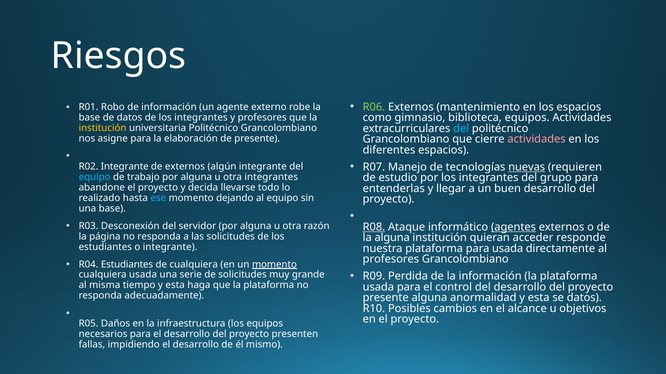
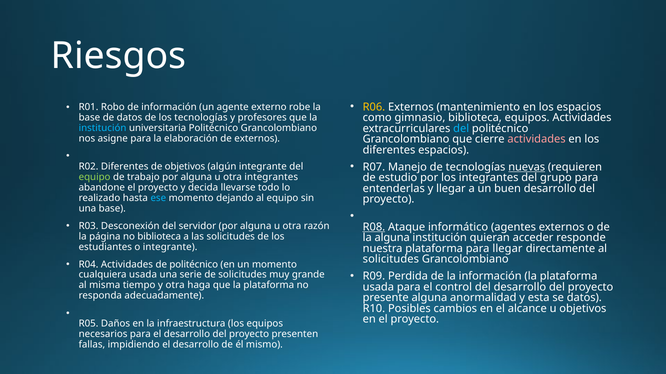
R06 colour: light green -> yellow
de los integrantes: integrantes -> tecnologías
institución at (103, 128) colour: yellow -> light blue
de presente: presente -> externos
R02 Integrante: Integrante -> Diferentes
de externos: externos -> objetivos
equipo at (95, 177) colour: light blue -> light green
agentes underline: present -> none
página no responda: responda -> biblioteca
para usada: usada -> llegar
profesores at (391, 260): profesores -> solicitudes
R04 Estudiantes: Estudiantes -> Actividades
de cualquiera: cualquiera -> politécnico
momento at (274, 265) underline: present -> none
tiempo y esta: esta -> otra
